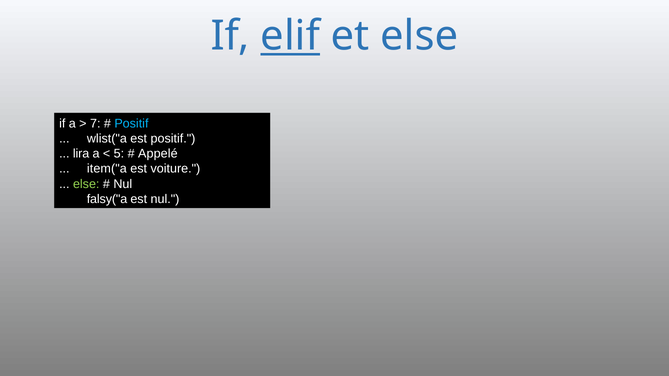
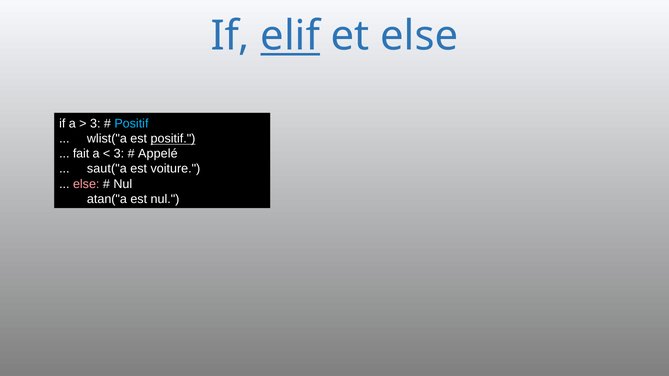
7 at (95, 124): 7 -> 3
positif at (173, 139) underline: none -> present
lira: lira -> fait
5 at (119, 154): 5 -> 3
item("a: item("a -> saut("a
else at (86, 184) colour: light green -> pink
falsy("a: falsy("a -> atan("a
